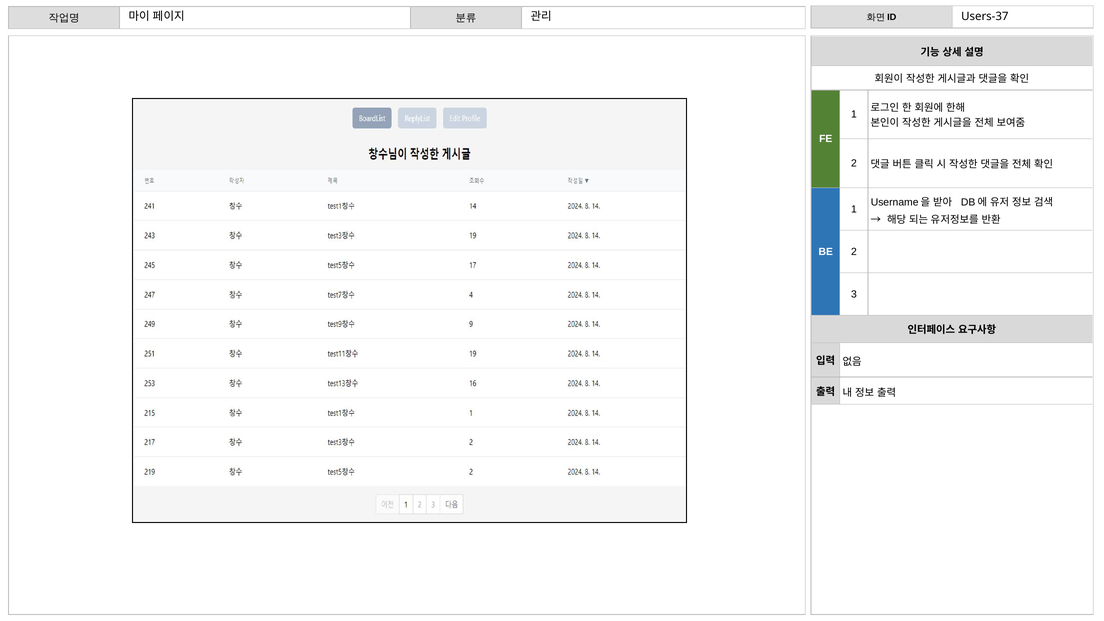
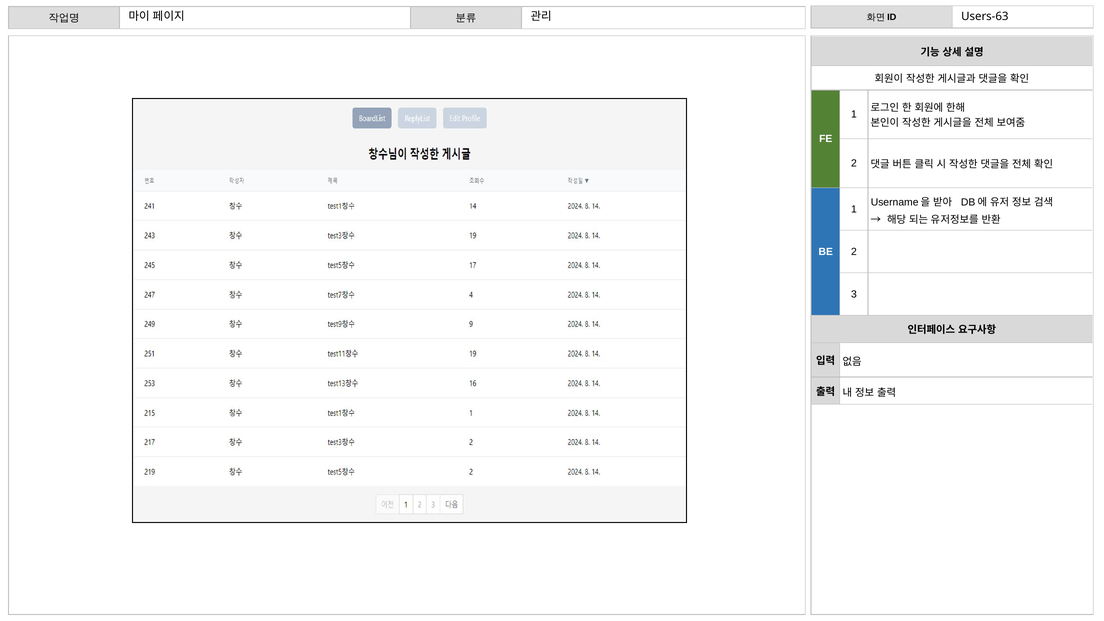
Users-37: Users-37 -> Users-63
